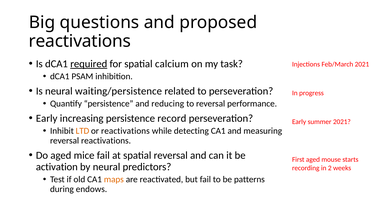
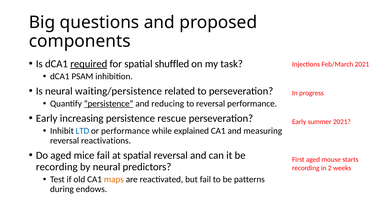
reactivations at (80, 41): reactivations -> components
calcium: calcium -> shuffled
persistence at (109, 103) underline: none -> present
record: record -> rescue
LTD colour: orange -> blue
or reactivations: reactivations -> performance
detecting: detecting -> explained
activation at (57, 167): activation -> recording
